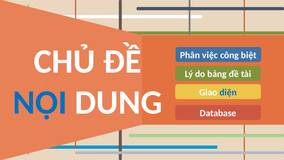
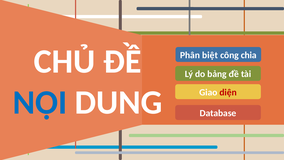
việc: việc -> biệt
biệt: biệt -> chia
diện colour: blue -> red
